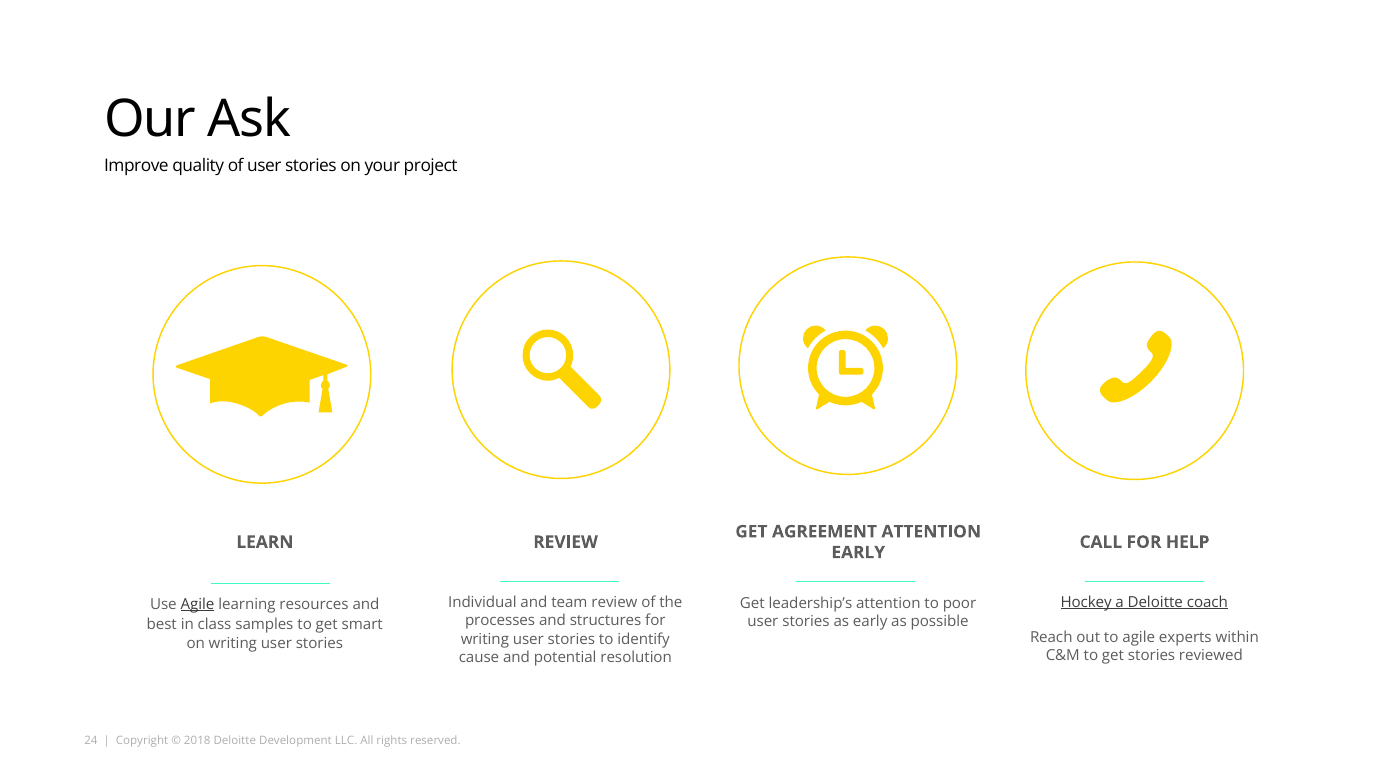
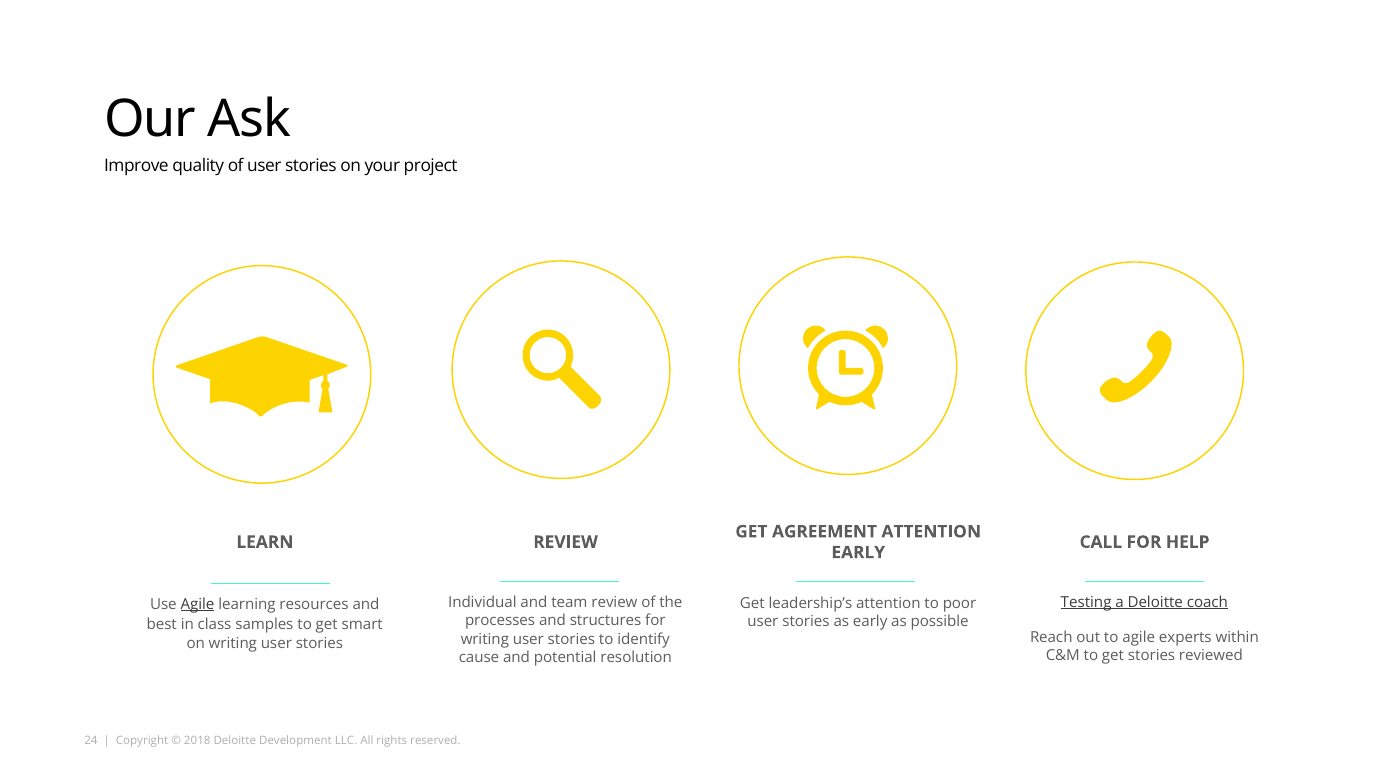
Hockey: Hockey -> Testing
